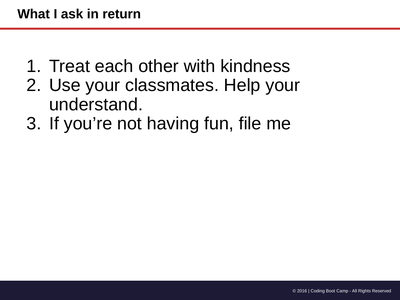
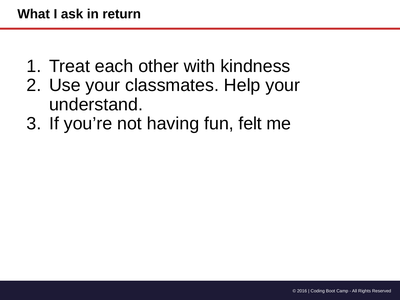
file: file -> felt
